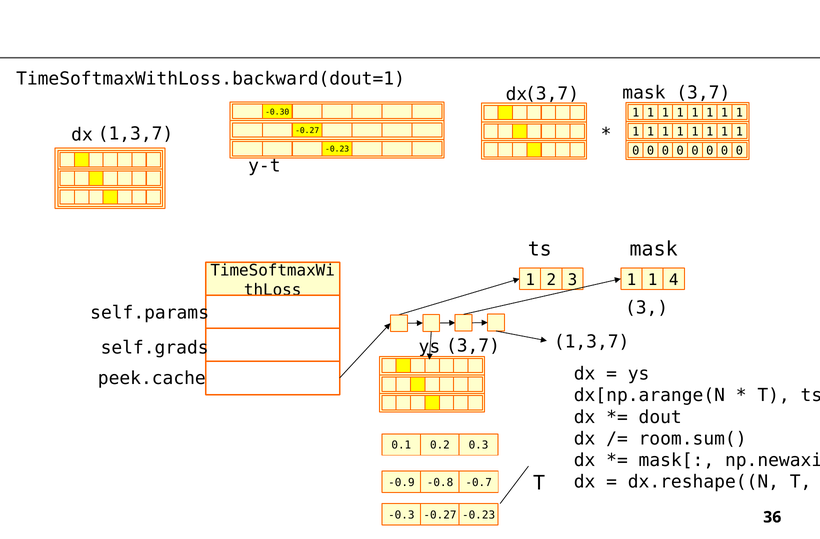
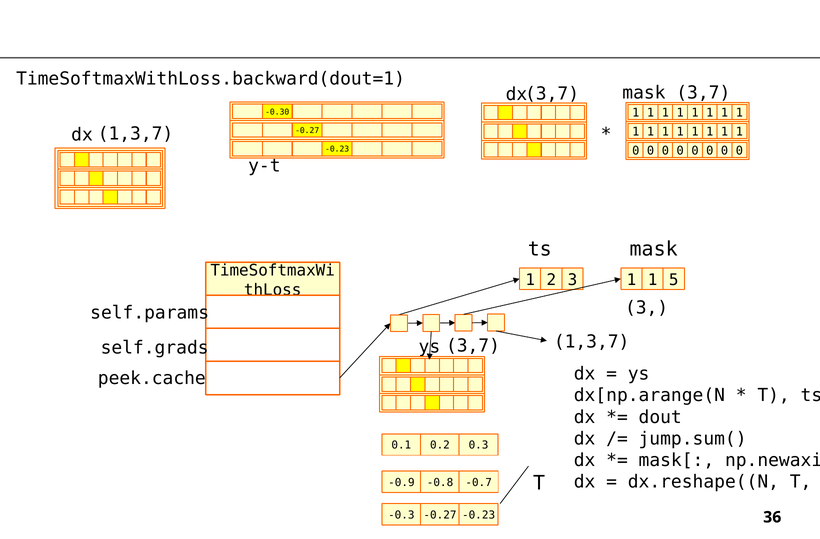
4: 4 -> 5
room.sum(: room.sum( -> jump.sum(
